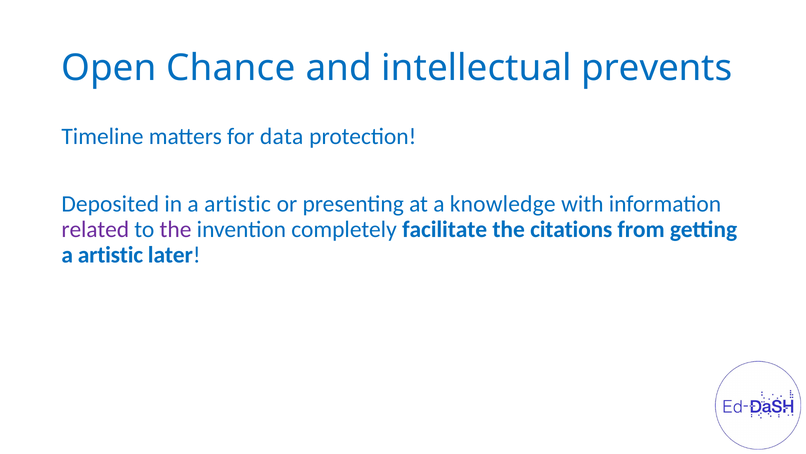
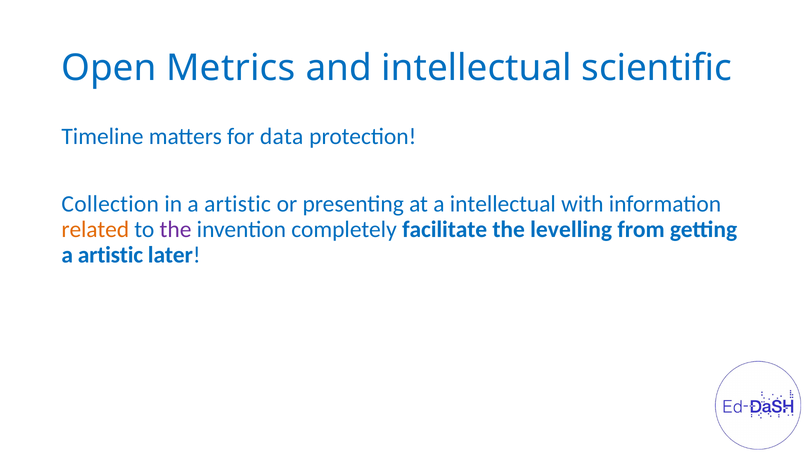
Chance: Chance -> Metrics
prevents: prevents -> scientific
Deposited: Deposited -> Collection
a knowledge: knowledge -> intellectual
related colour: purple -> orange
citations: citations -> levelling
